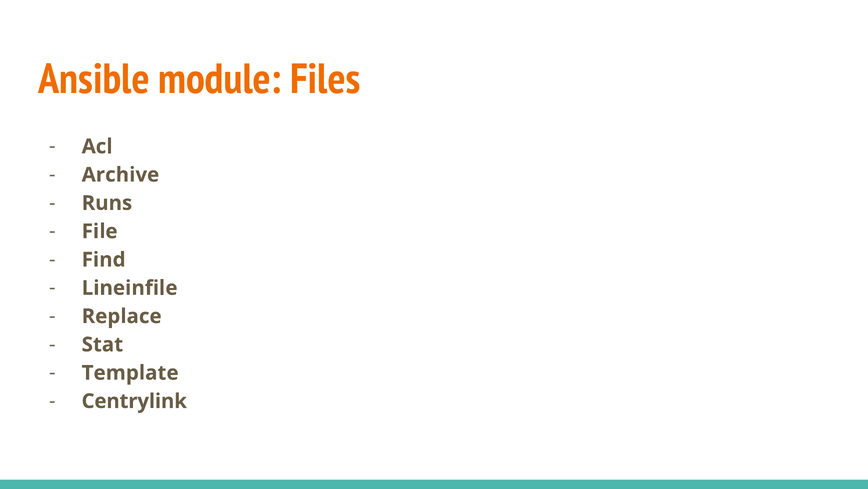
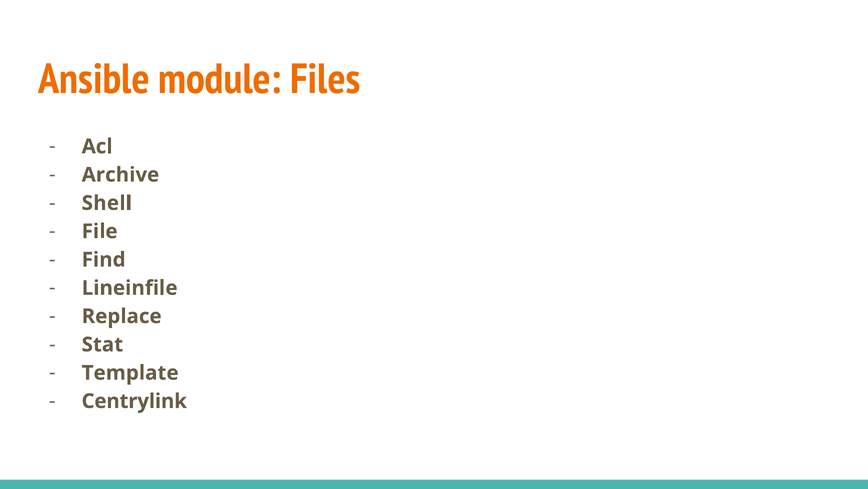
Runs: Runs -> Shell
